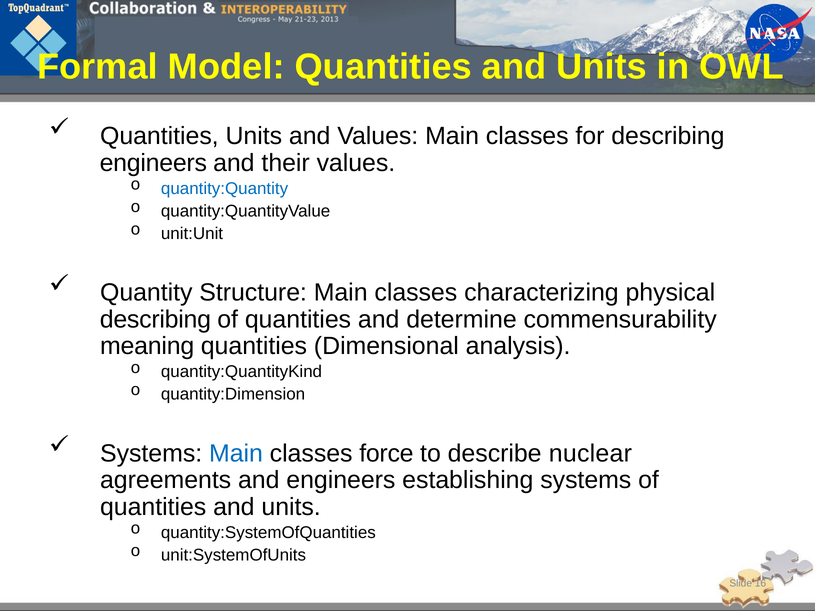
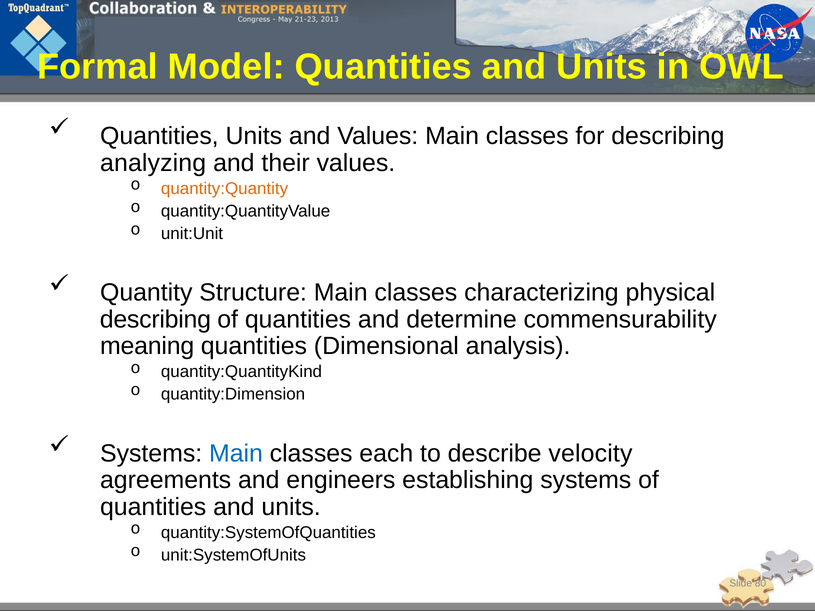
engineers at (153, 163): engineers -> analyzing
quantity:Quantity colour: blue -> orange
force: force -> each
nuclear: nuclear -> velocity
16: 16 -> 80
